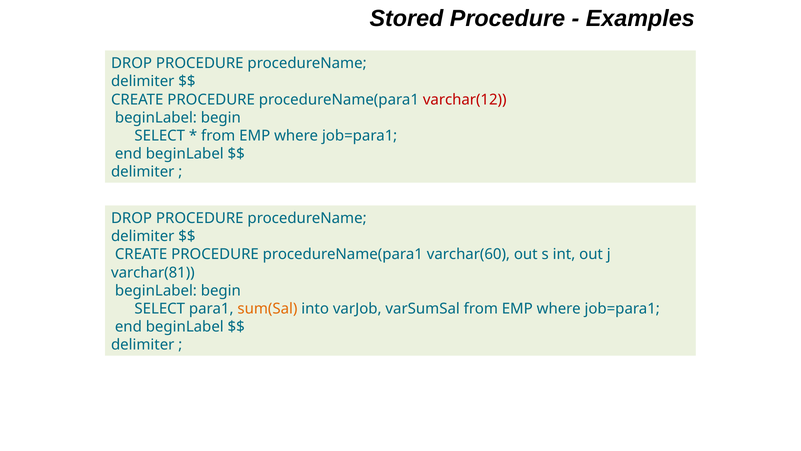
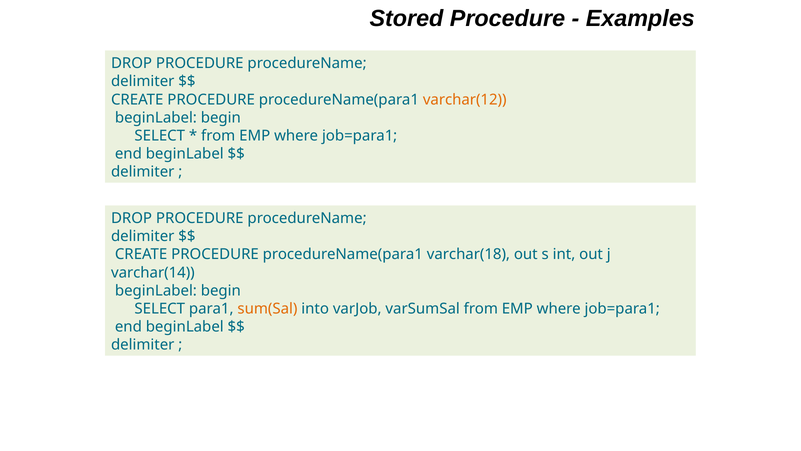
varchar(12 colour: red -> orange
varchar(60: varchar(60 -> varchar(18
varchar(81: varchar(81 -> varchar(14
